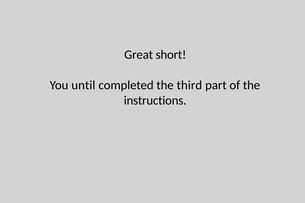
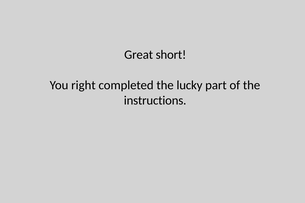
until: until -> right
third: third -> lucky
